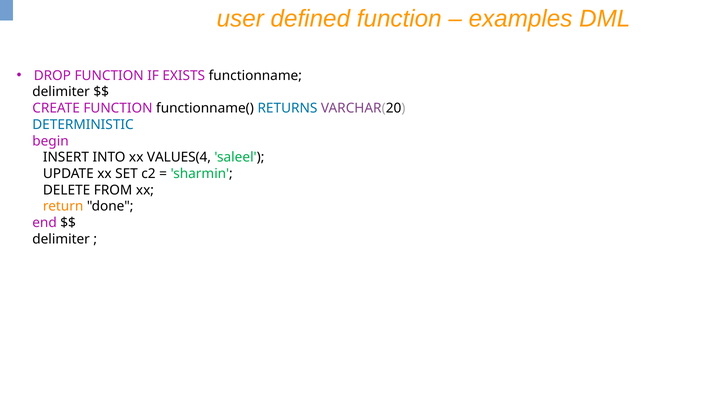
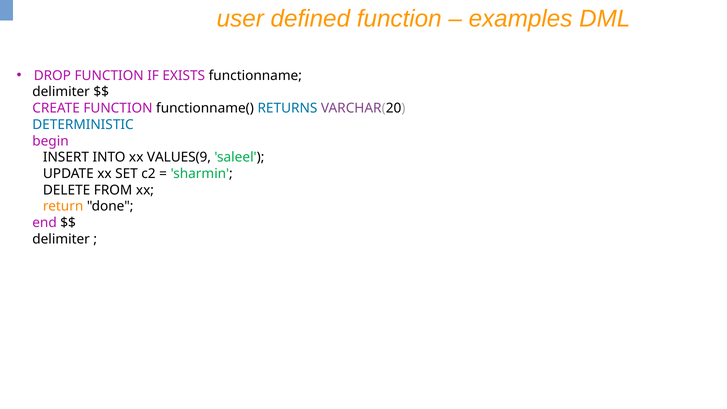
VALUES(4: VALUES(4 -> VALUES(9
